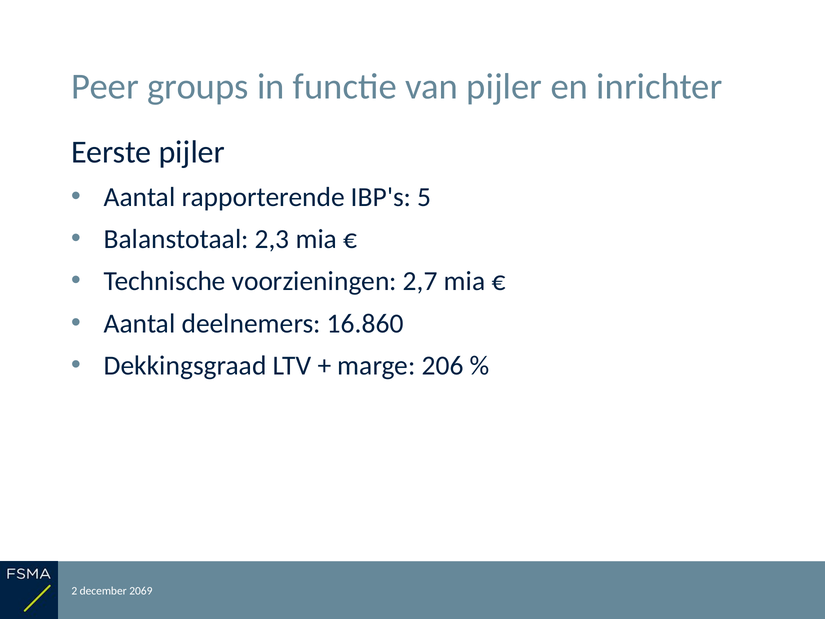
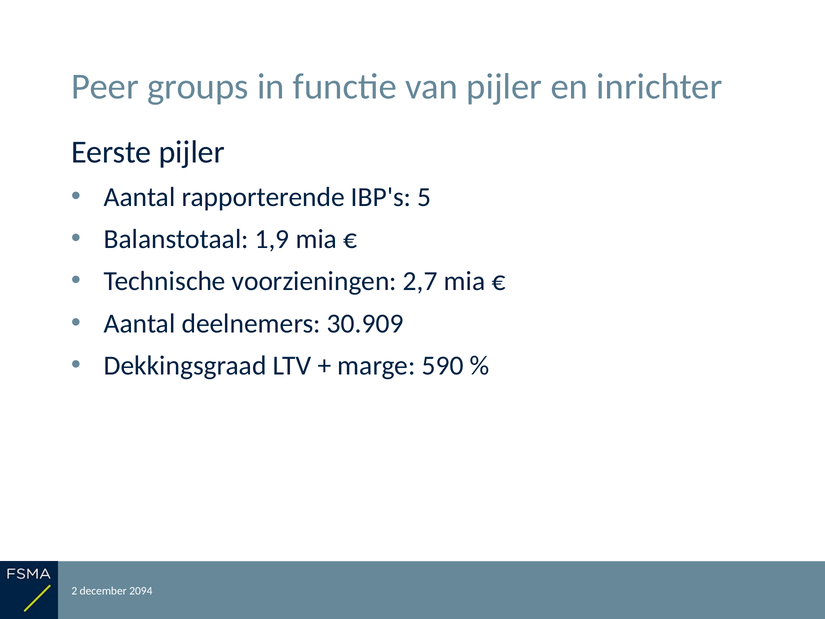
2,3: 2,3 -> 1,9
16.860: 16.860 -> 30.909
206: 206 -> 590
2069: 2069 -> 2094
